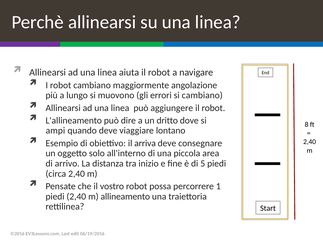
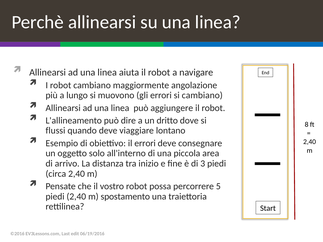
ampi: ampi -> flussi
il arriva: arriva -> errori
5: 5 -> 3
1: 1 -> 5
allineamento: allineamento -> spostamento
